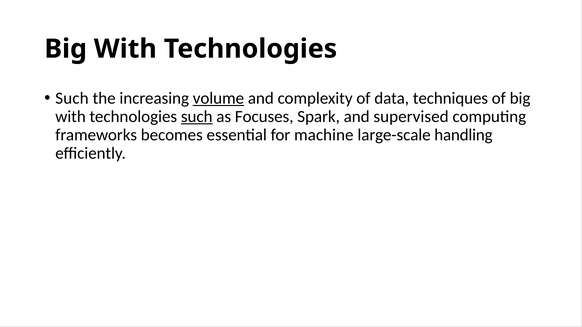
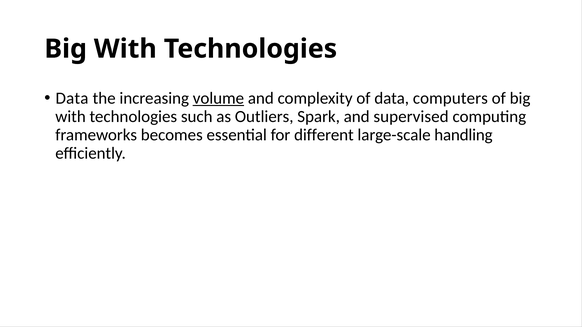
Such at (72, 98): Such -> Data
techniques: techniques -> computers
such at (197, 117) underline: present -> none
Focuses: Focuses -> Outliers
machine: machine -> different
